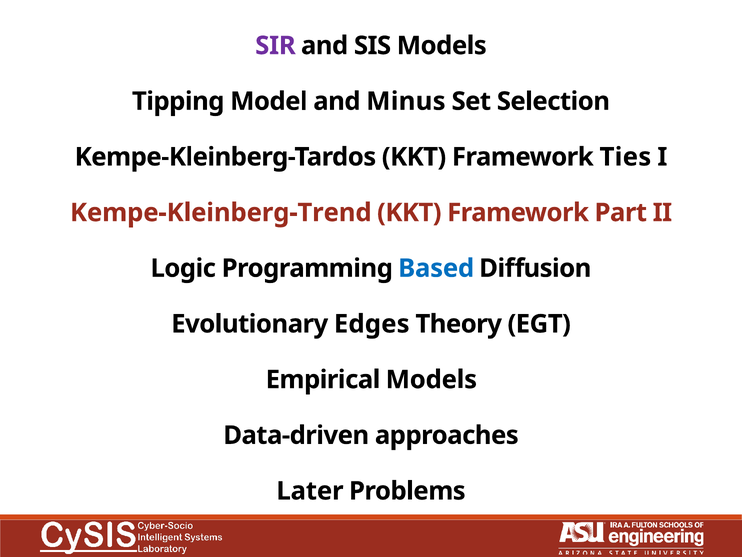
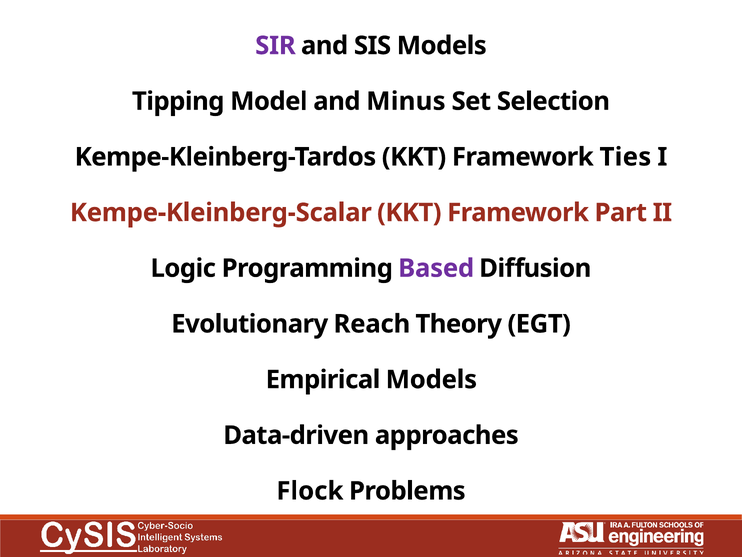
Kempe-Kleinberg-Trend: Kempe-Kleinberg-Trend -> Kempe-Kleinberg-Scalar
Based colour: blue -> purple
Edges: Edges -> Reach
Later: Later -> Flock
